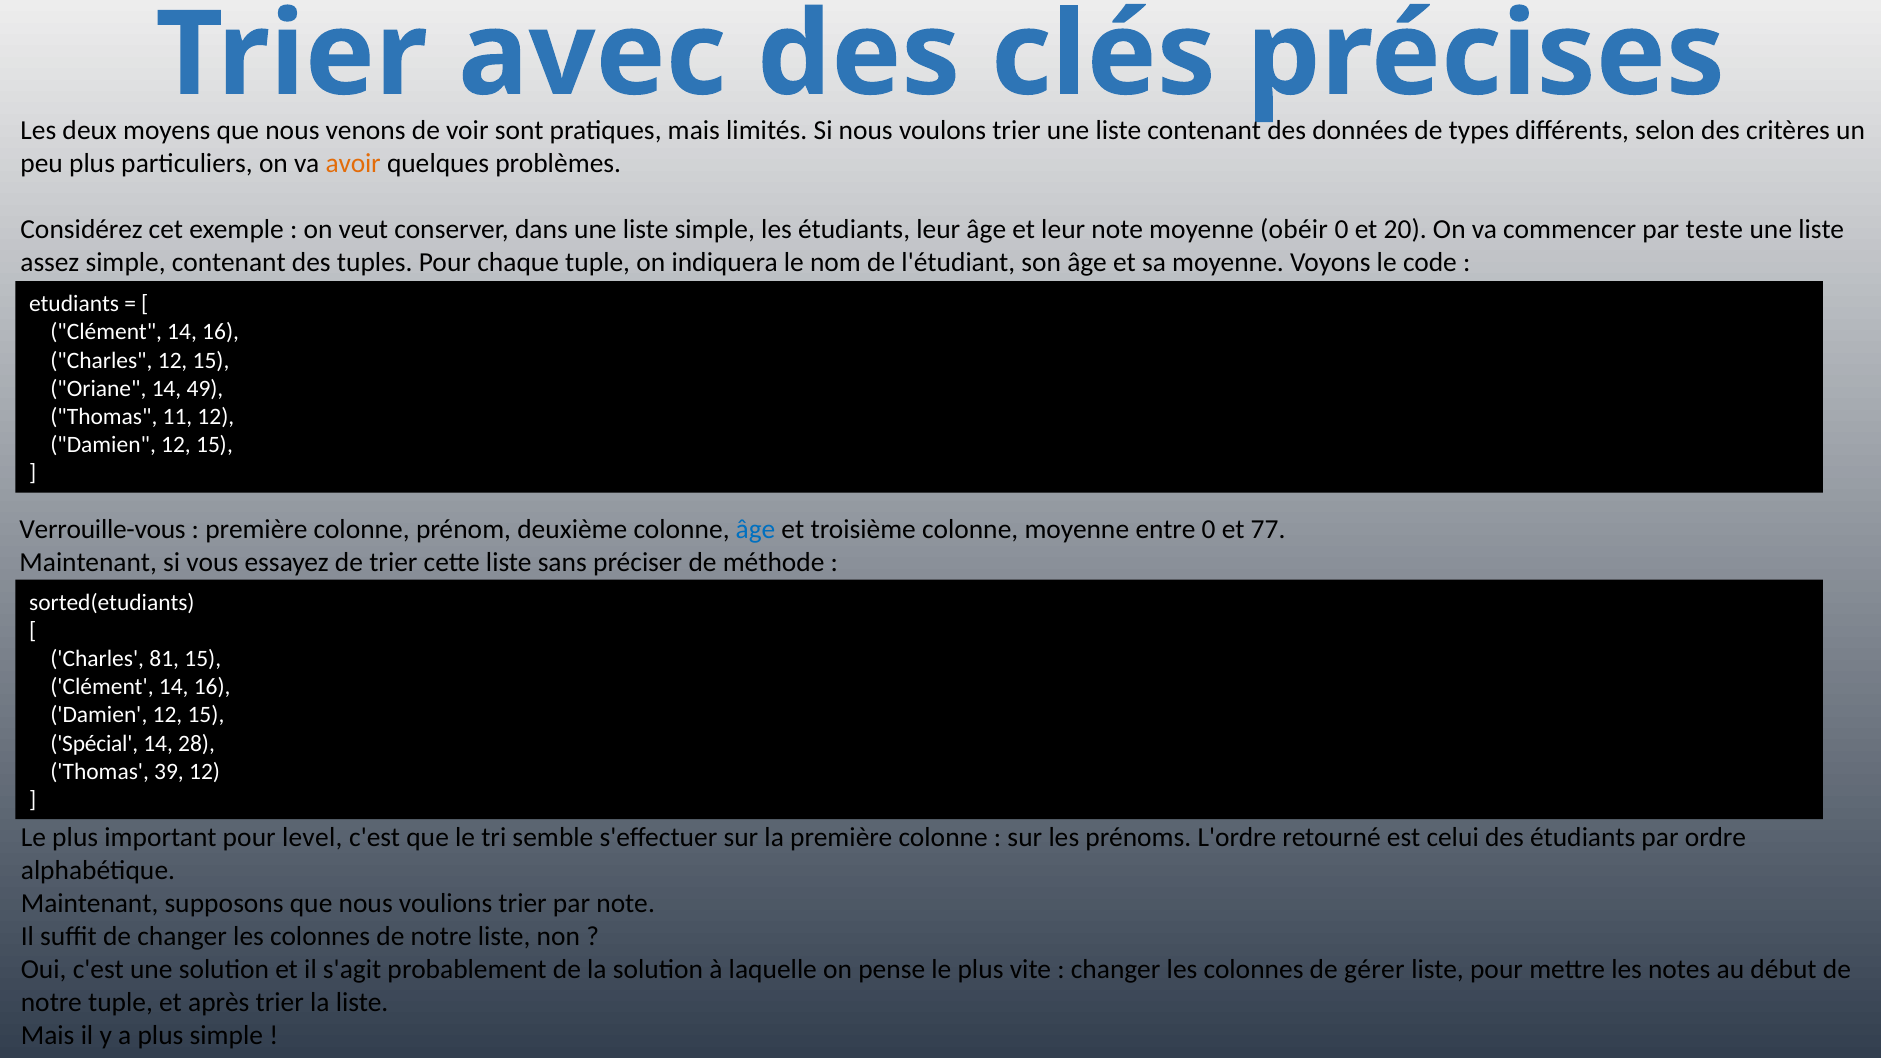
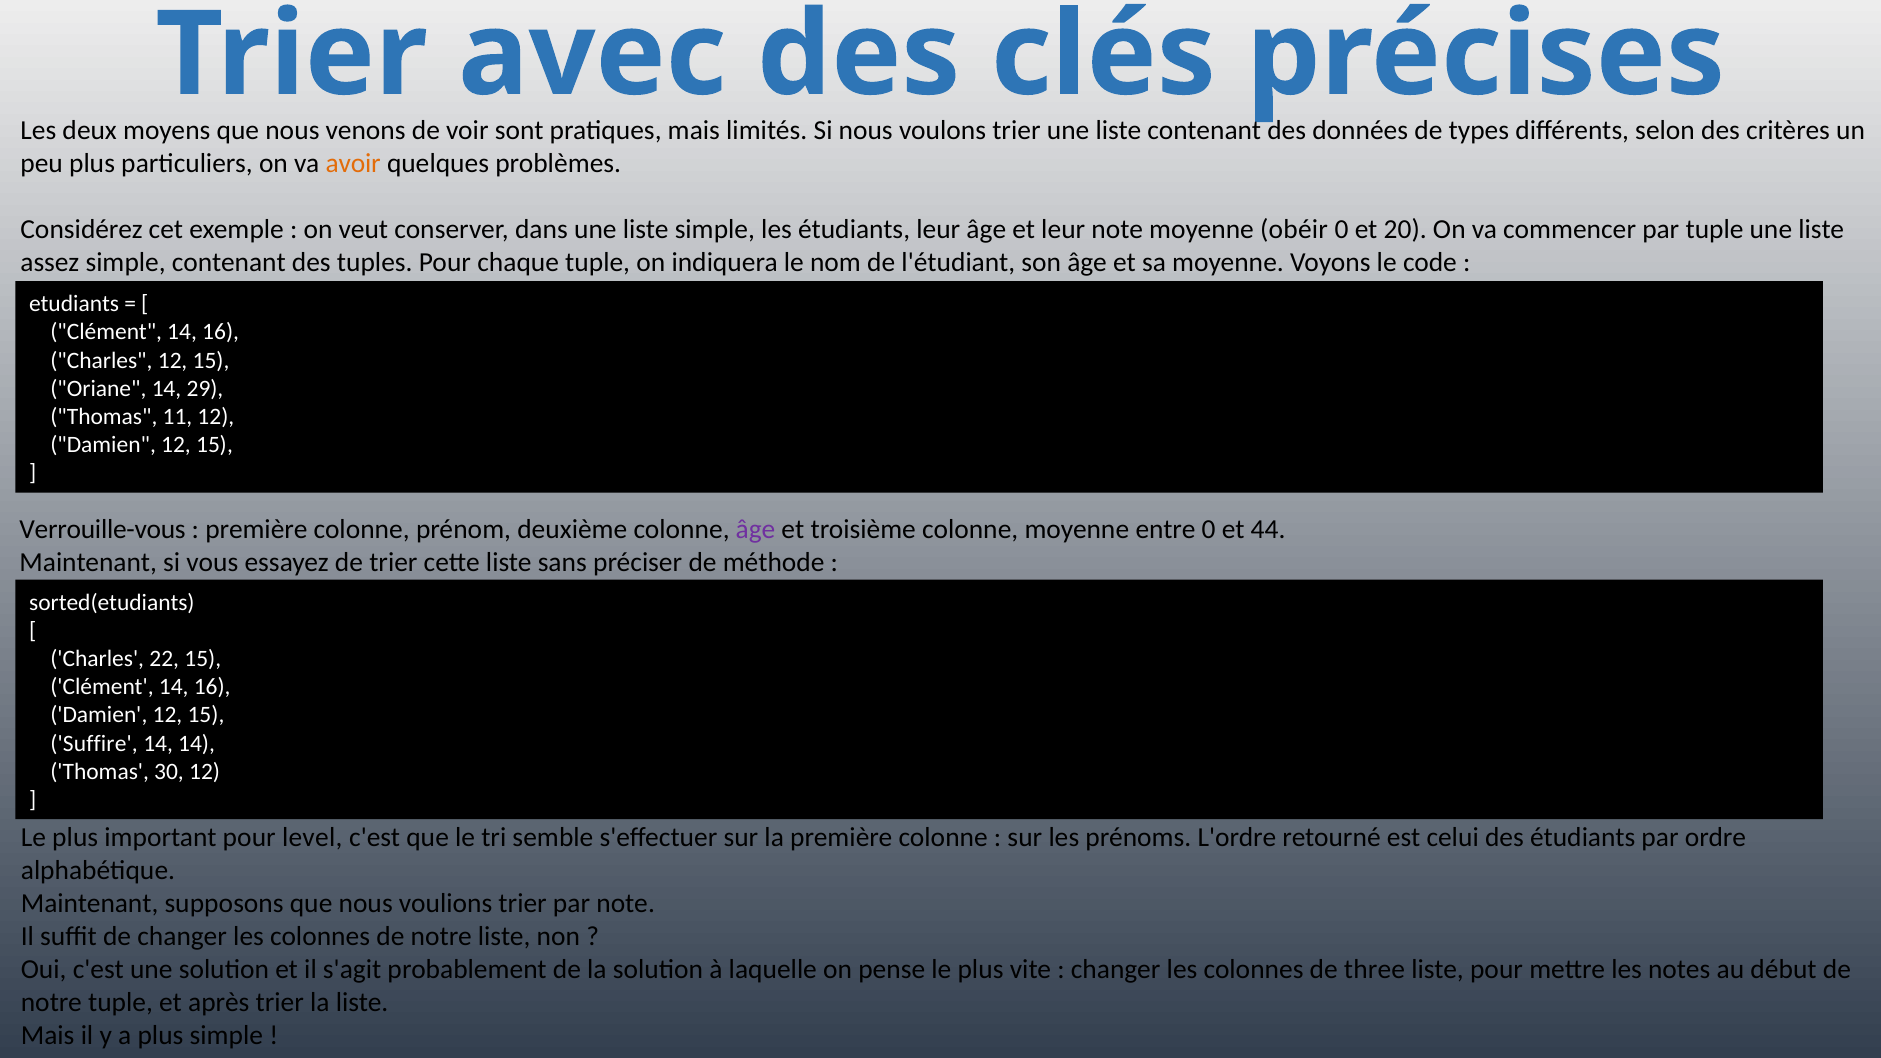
par teste: teste -> tuple
49: 49 -> 29
âge at (756, 530) colour: blue -> purple
77: 77 -> 44
81: 81 -> 22
Spécial: Spécial -> Suffire
14 28: 28 -> 14
39: 39 -> 30
gérer: gérer -> three
